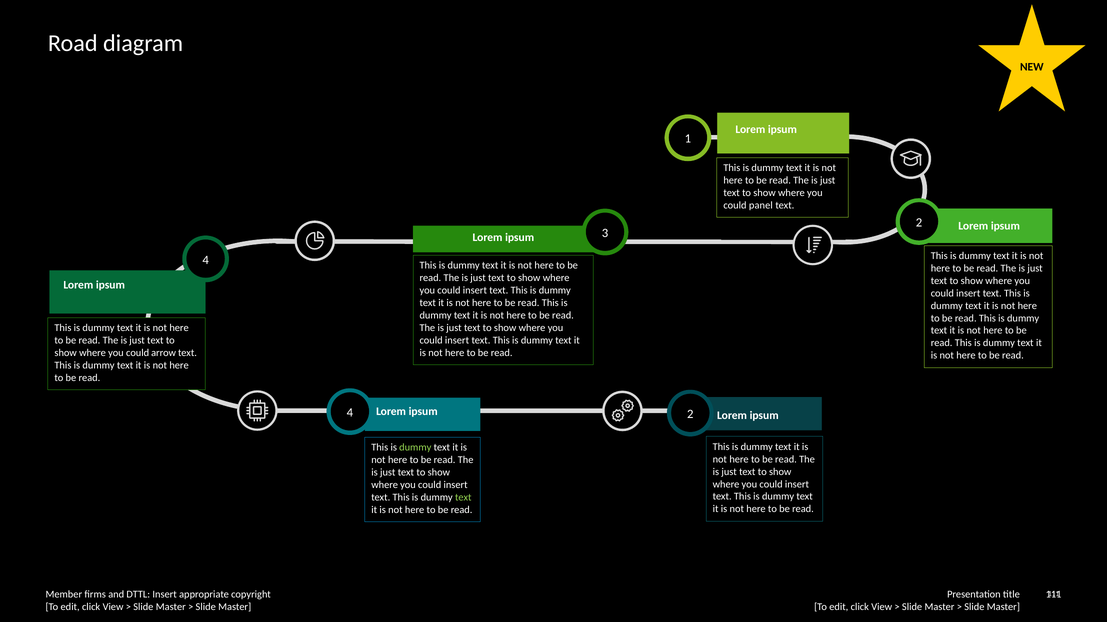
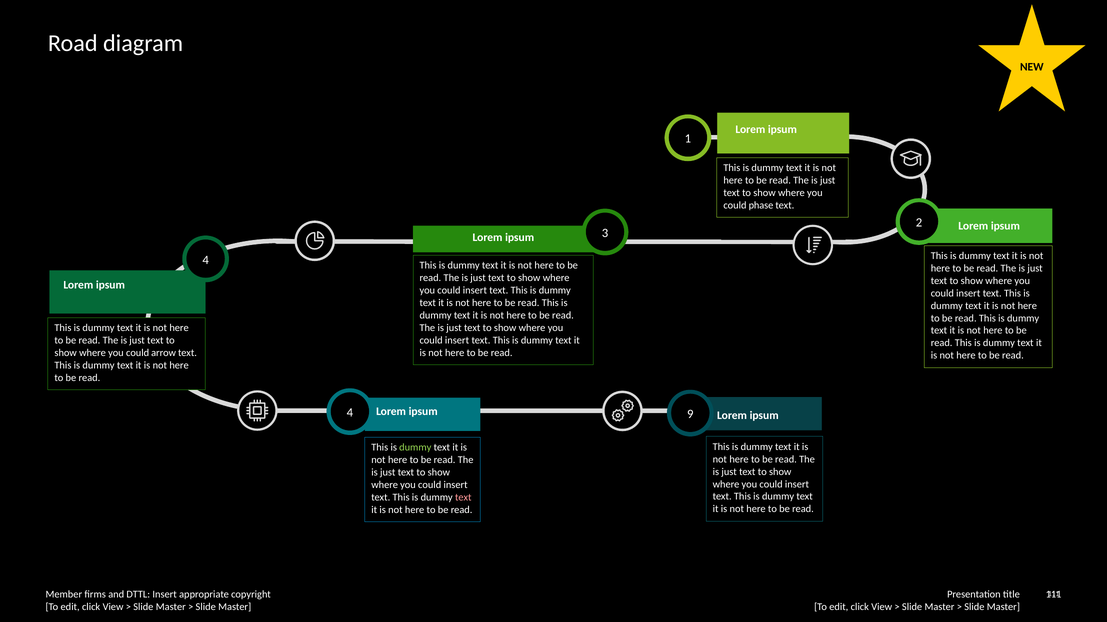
panel: panel -> phase
4 2: 2 -> 9
text at (463, 498) colour: light green -> pink
